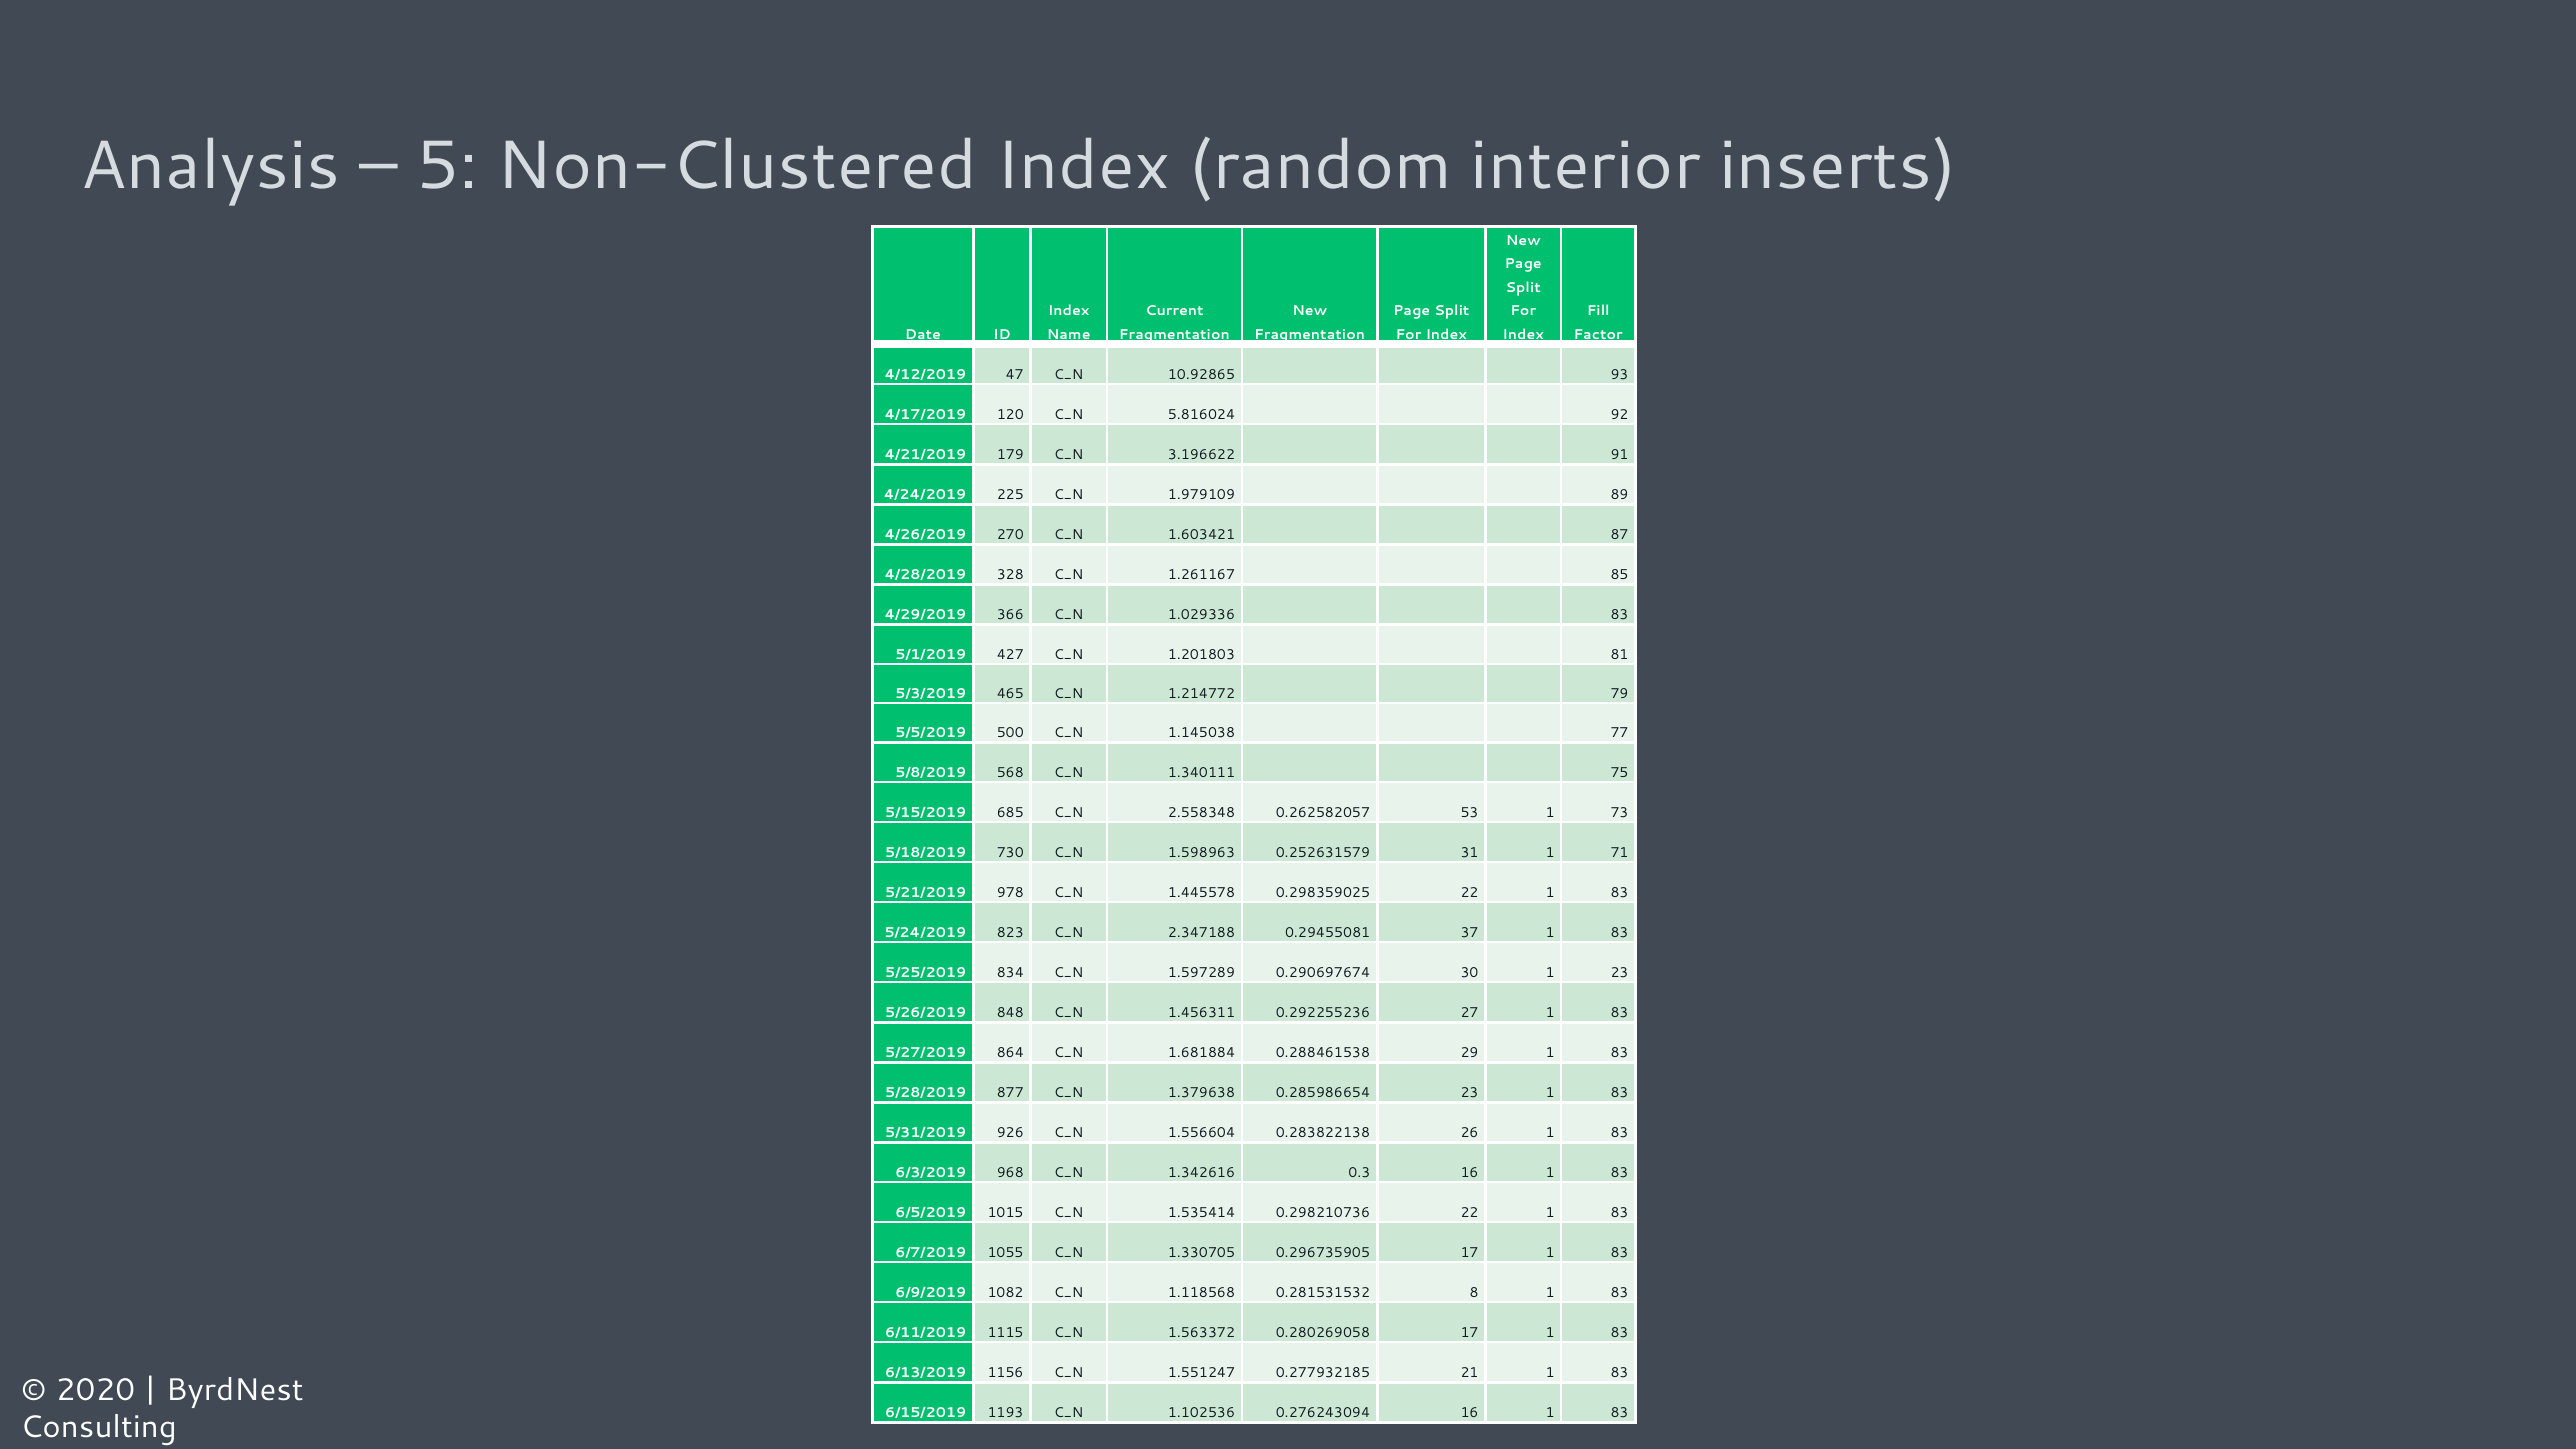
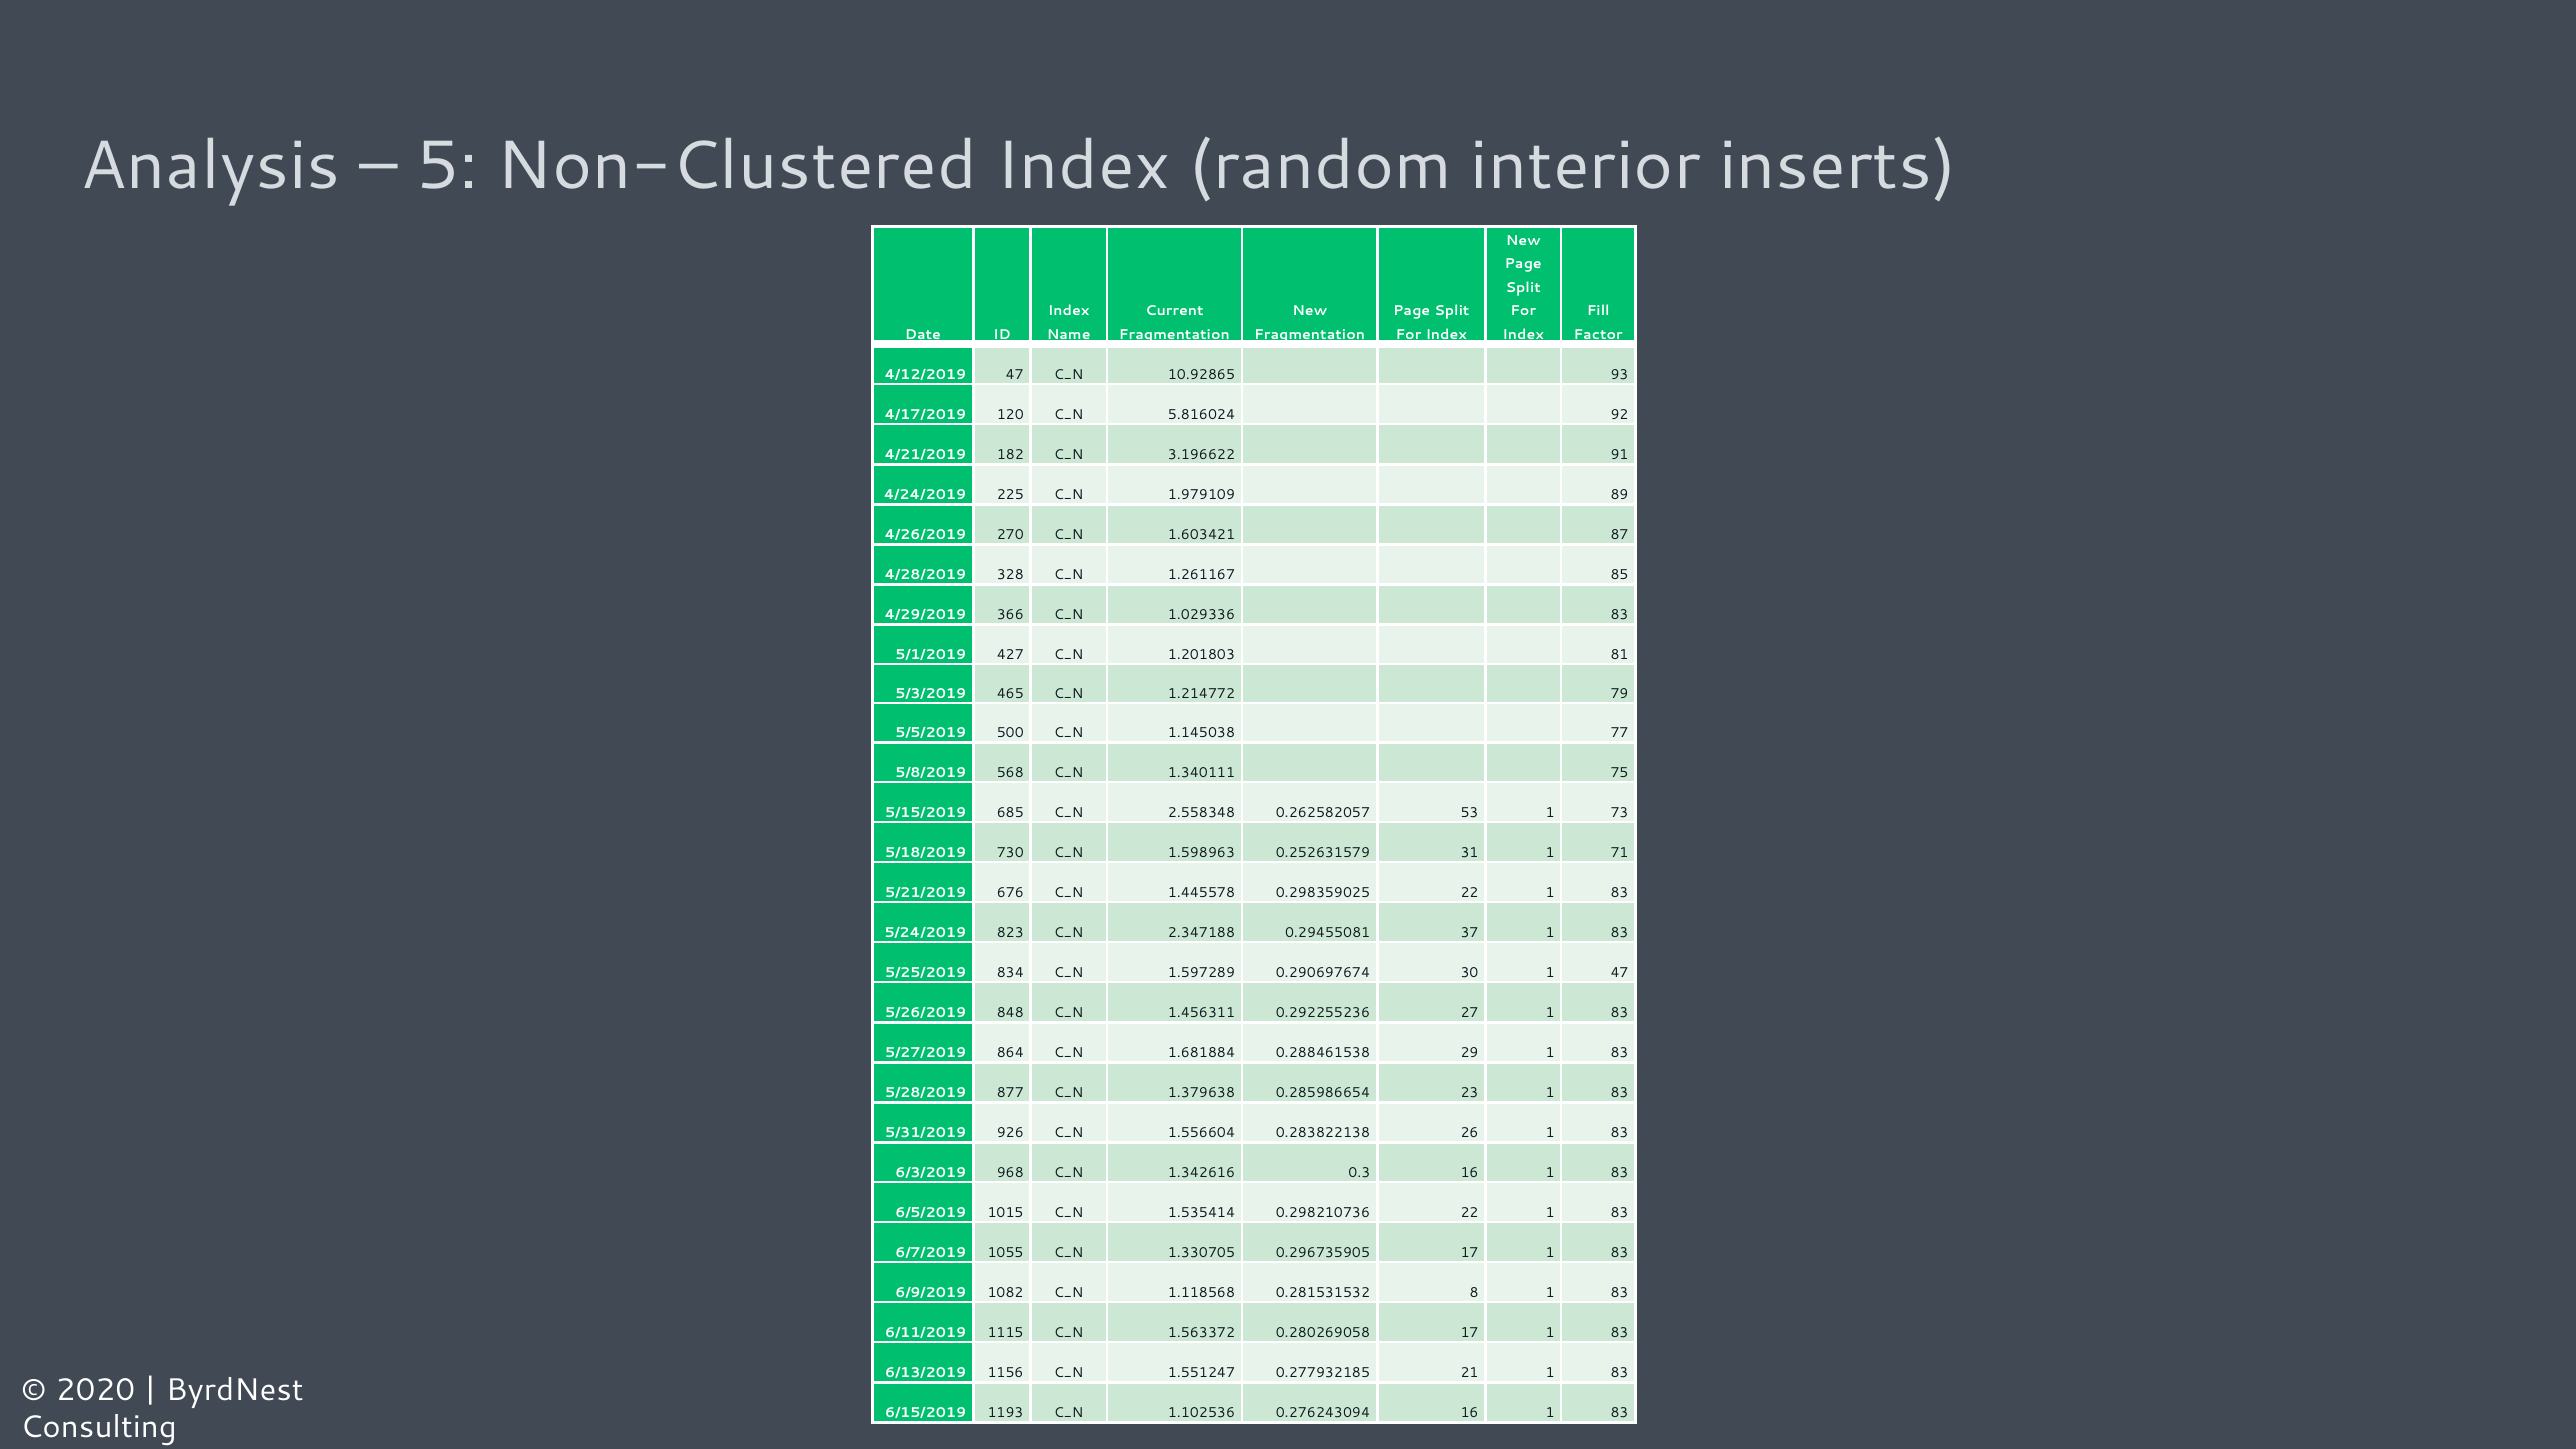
179: 179 -> 182
978: 978 -> 676
1 23: 23 -> 47
